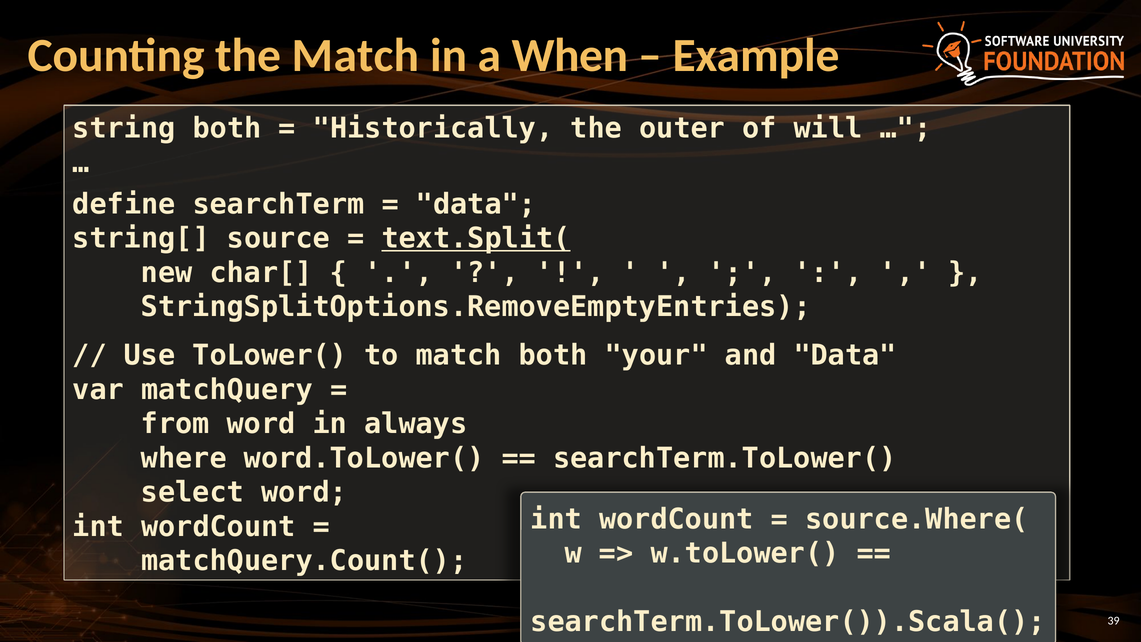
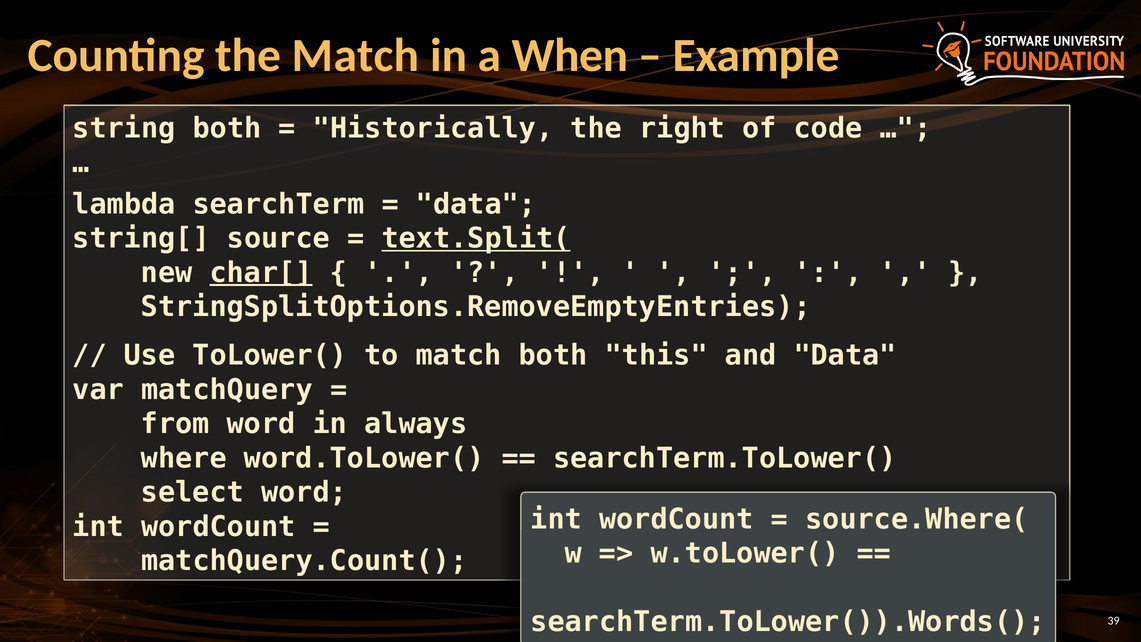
outer: outer -> right
will: will -> code
define: define -> lambda
char[ underline: none -> present
your: your -> this
searchTerm.ToLower()).Scala(: searchTerm.ToLower()).Scala( -> searchTerm.ToLower()).Words(
